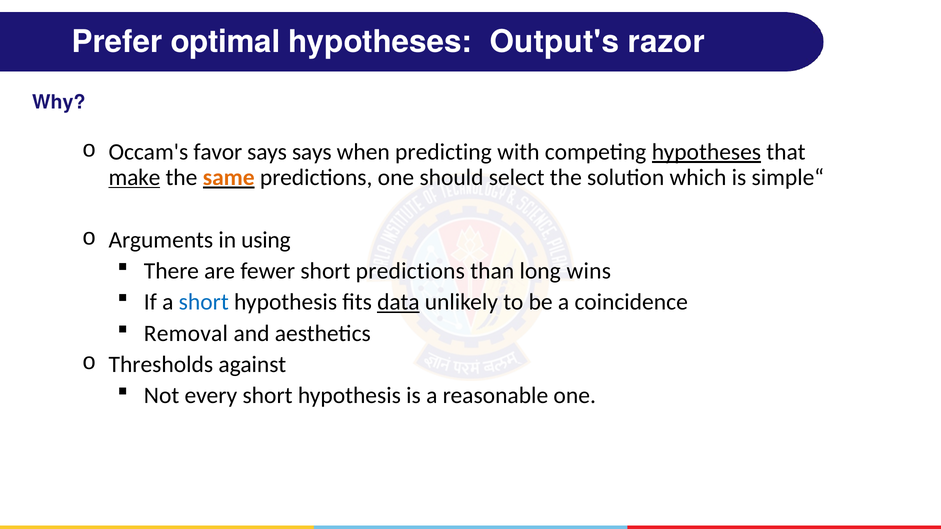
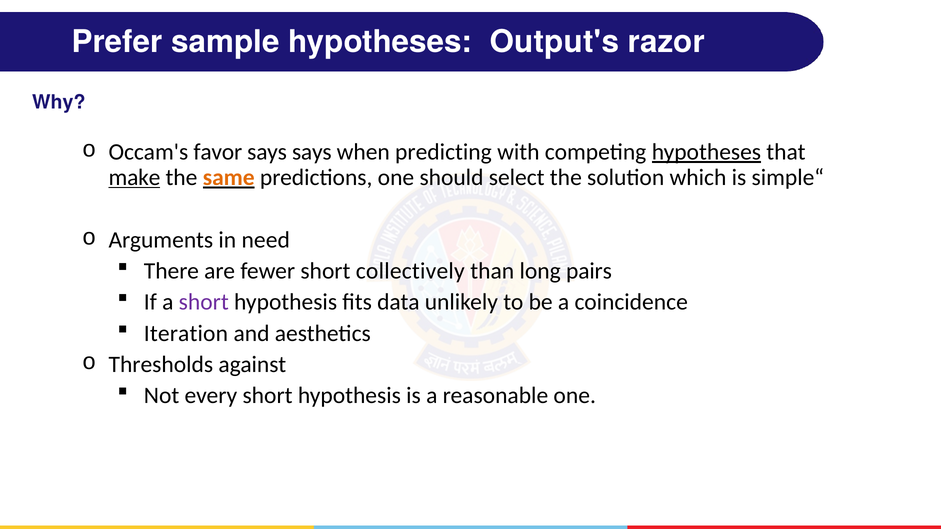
optimal: optimal -> sample
using: using -> need
short predictions: predictions -> collectively
wins: wins -> pairs
short at (204, 302) colour: blue -> purple
data underline: present -> none
Removal: Removal -> Iteration
